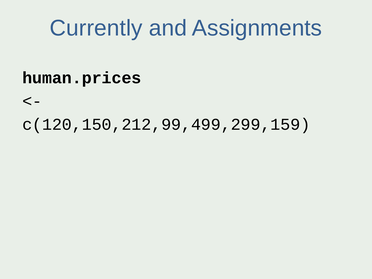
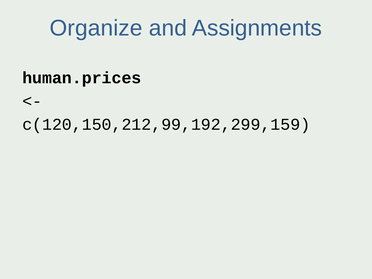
Currently: Currently -> Organize
c(120,150,212,99,499,299,159: c(120,150,212,99,499,299,159 -> c(120,150,212,99,192,299,159
